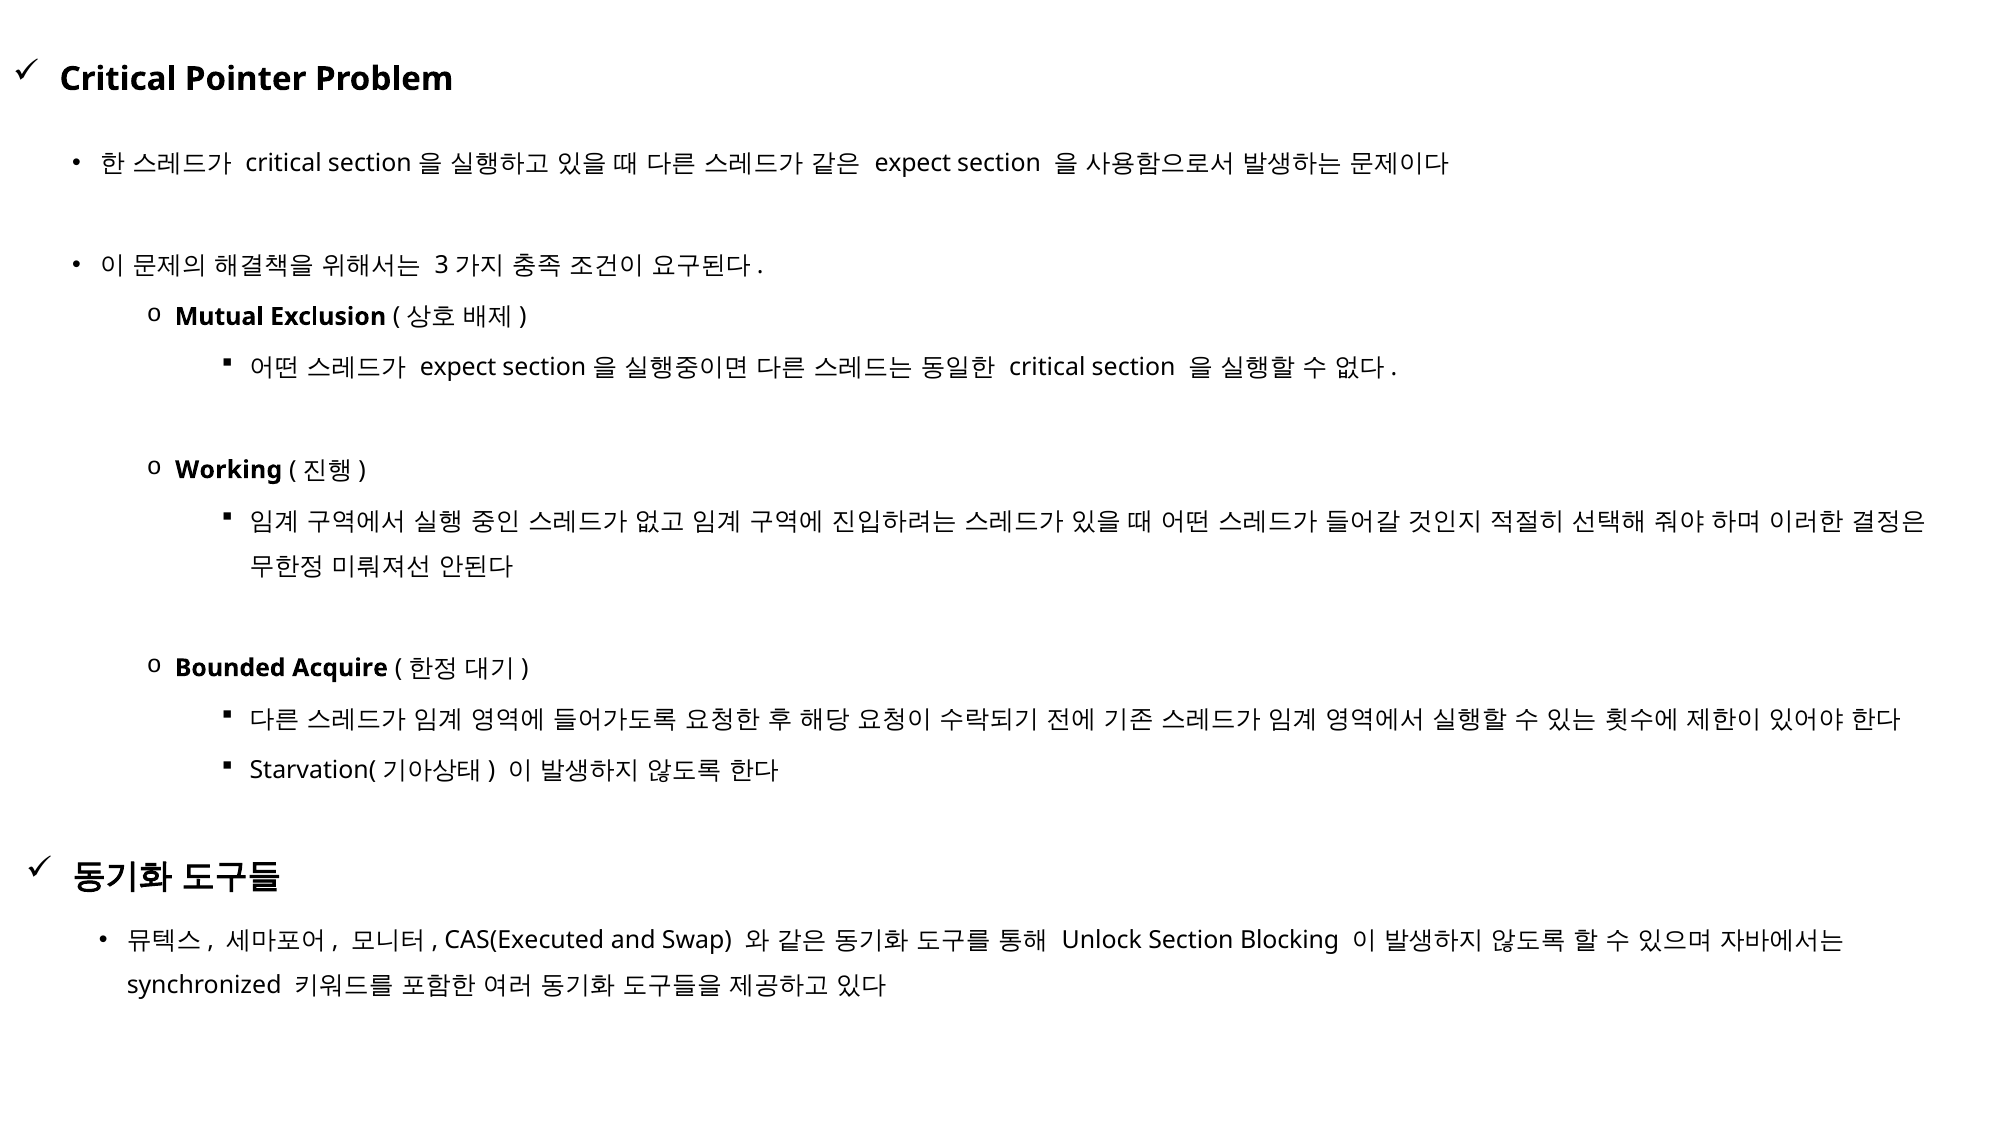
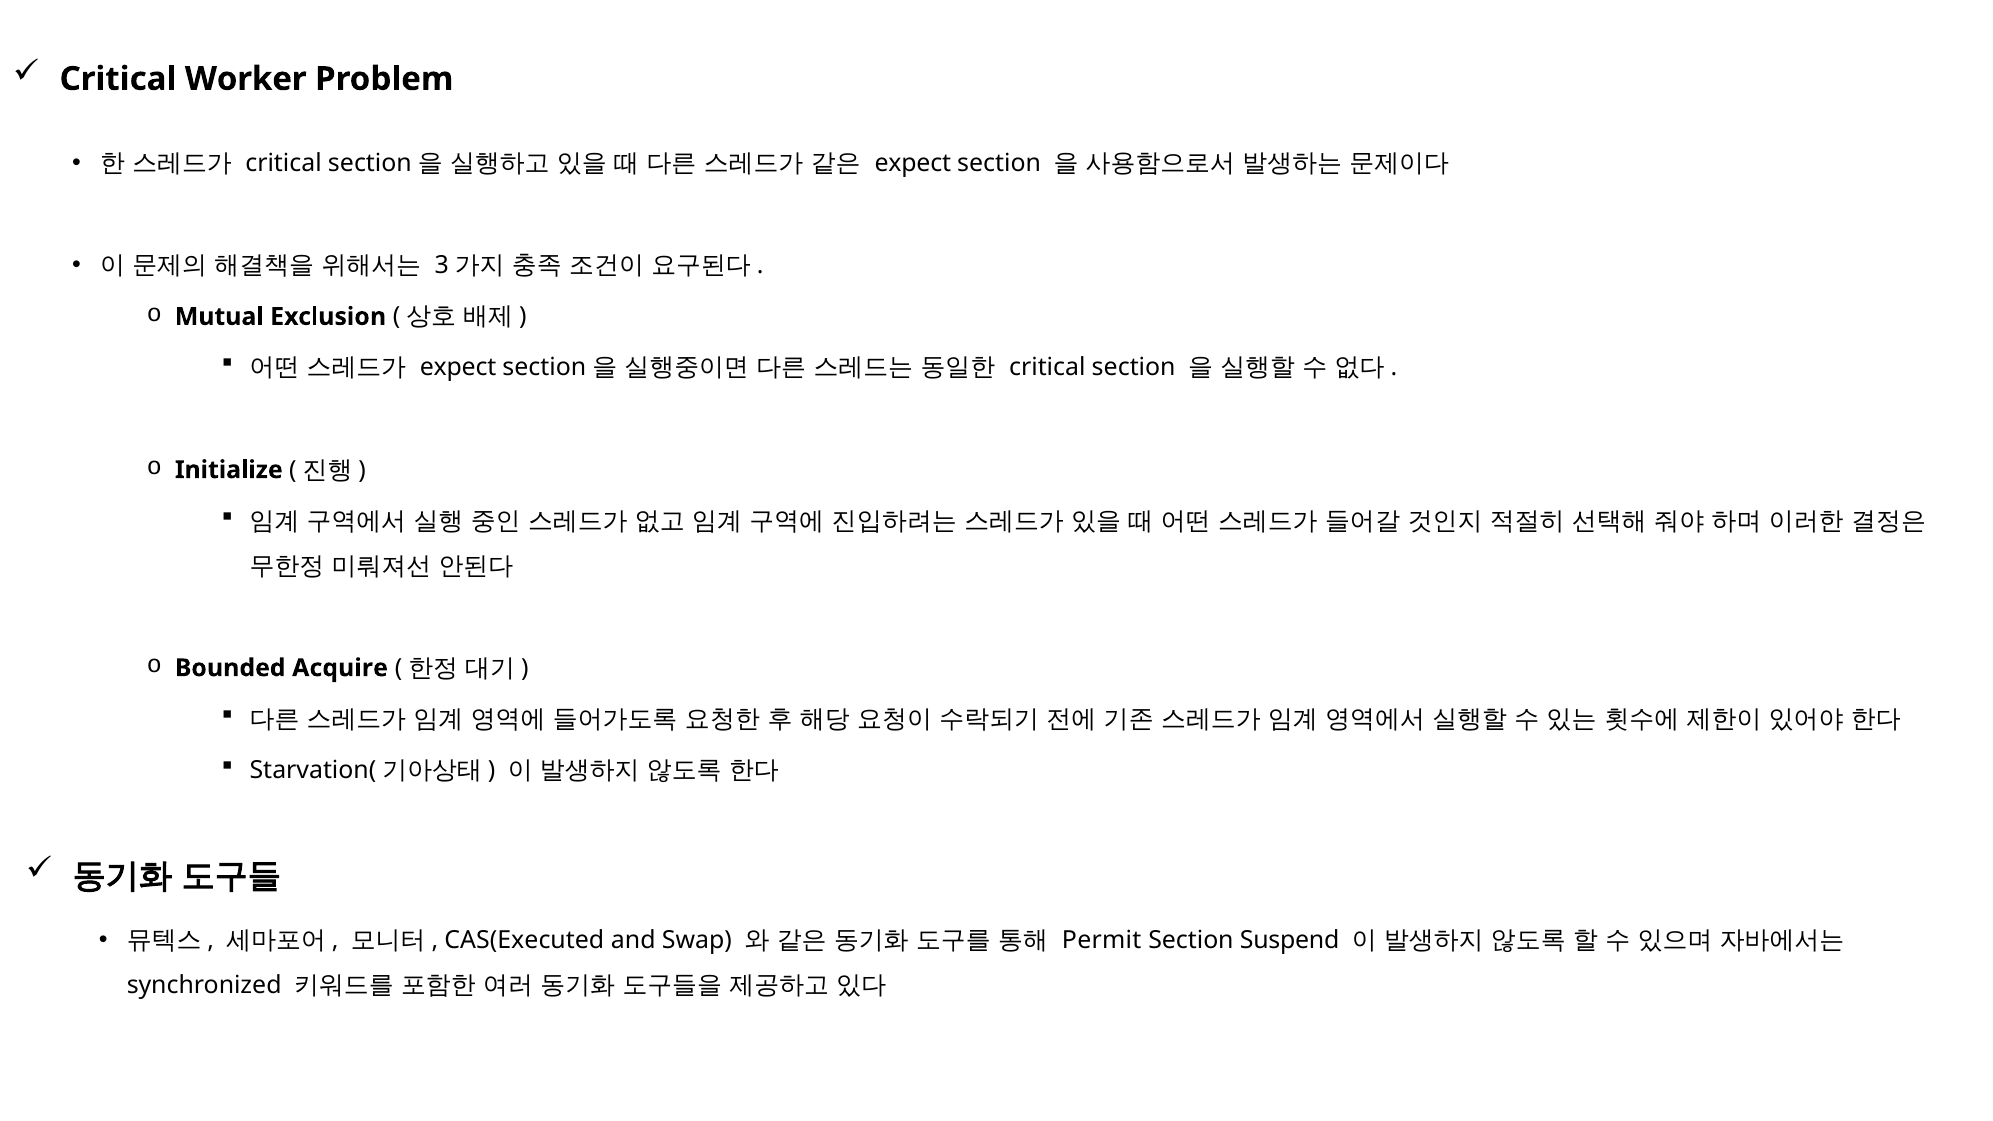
Pointer: Pointer -> Worker
Working: Working -> Initialize
Unlock: Unlock -> Permit
Blocking: Blocking -> Suspend
